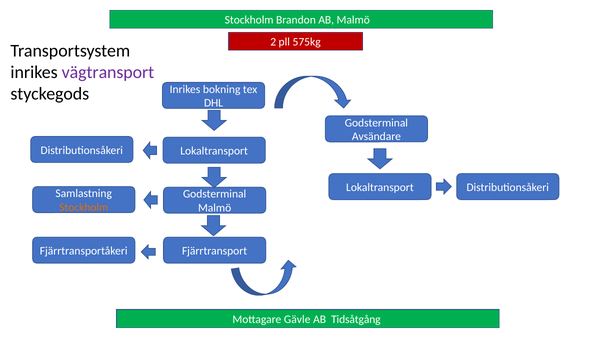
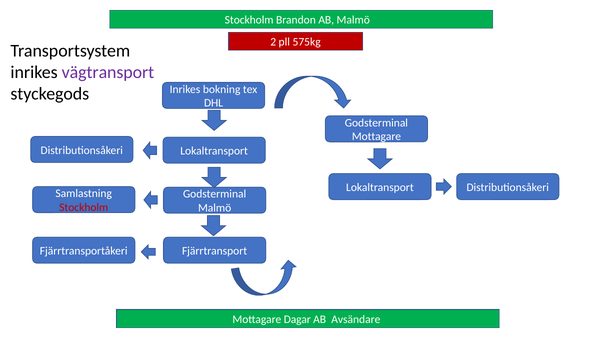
Avsändare at (376, 136): Avsändare -> Mottagare
Stockholm at (84, 207) colour: orange -> red
Gävle: Gävle -> Dagar
Tidsåtgång: Tidsåtgång -> Avsändare
